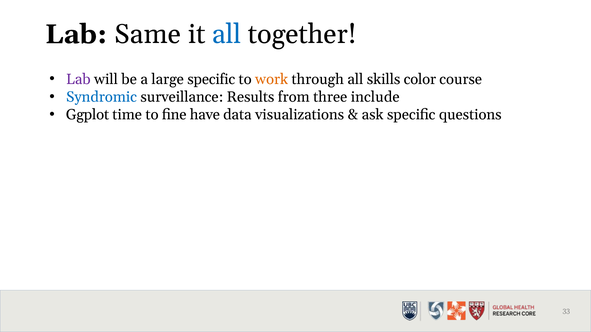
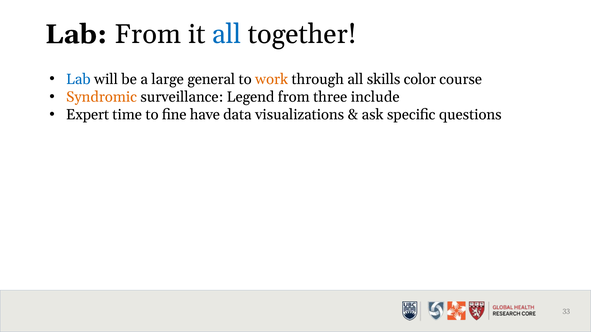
Lab Same: Same -> From
Lab at (78, 79) colour: purple -> blue
large specific: specific -> general
Syndromic colour: blue -> orange
Results: Results -> Legend
Ggplot: Ggplot -> Expert
